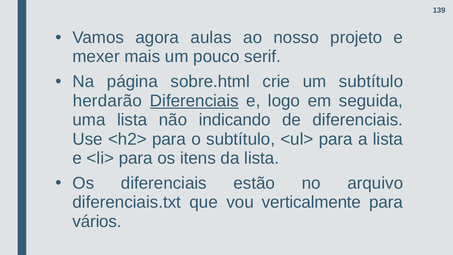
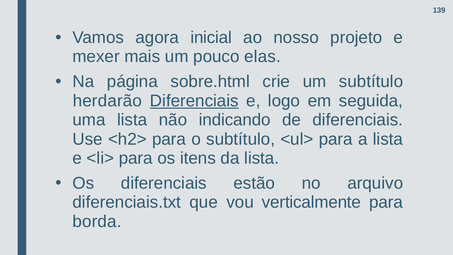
aulas: aulas -> inicial
serif: serif -> elas
vários: vários -> borda
